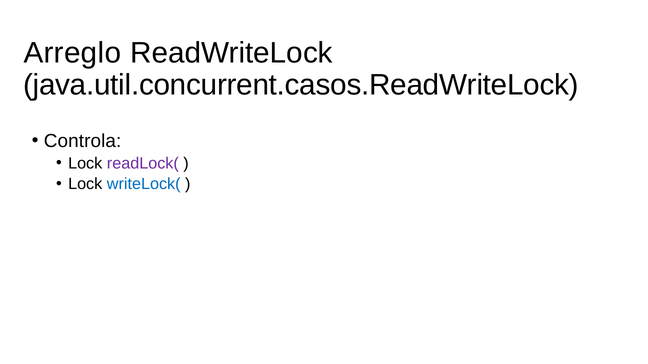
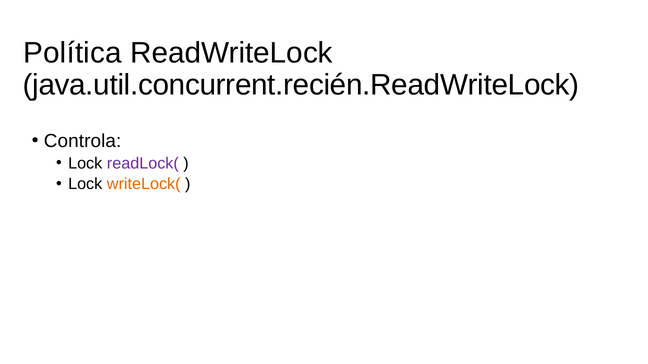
Arreglo: Arreglo -> Política
java.util.concurrent.casos.ReadWriteLock: java.util.concurrent.casos.ReadWriteLock -> java.util.concurrent.recién.ReadWriteLock
writeLock( colour: blue -> orange
